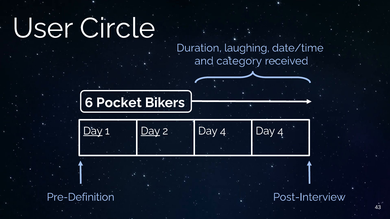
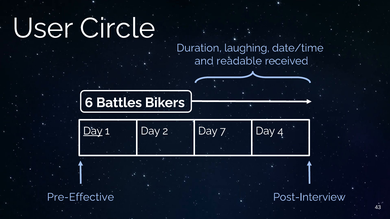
category: category -> readable
Pocket: Pocket -> Battles
Day at (150, 131) underline: present -> none
2 Day 4: 4 -> 7
Pre-Definition: Pre-Definition -> Pre-Effective
